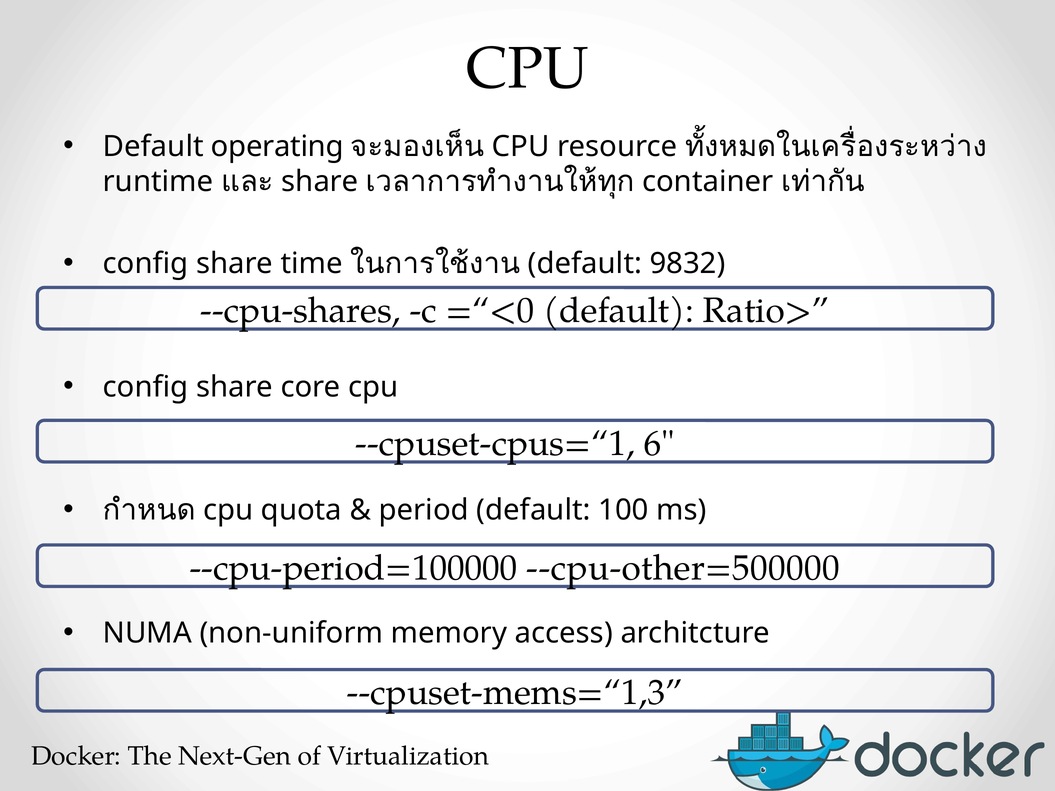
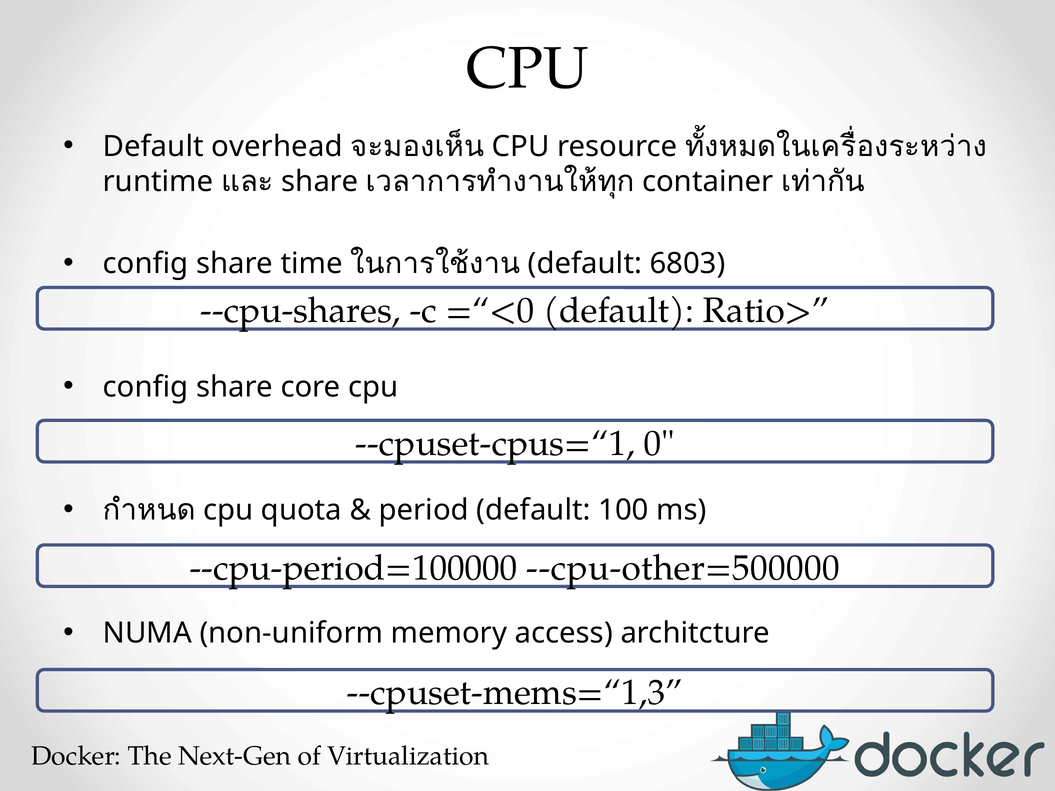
operating: operating -> overhead
9832: 9832 -> 6803
6: 6 -> 0
